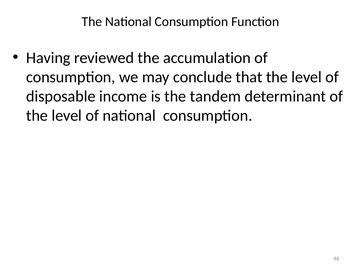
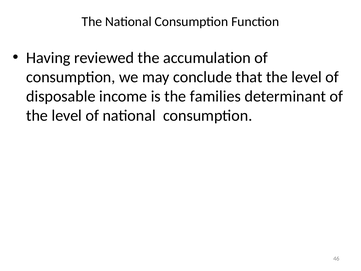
tandem: tandem -> families
